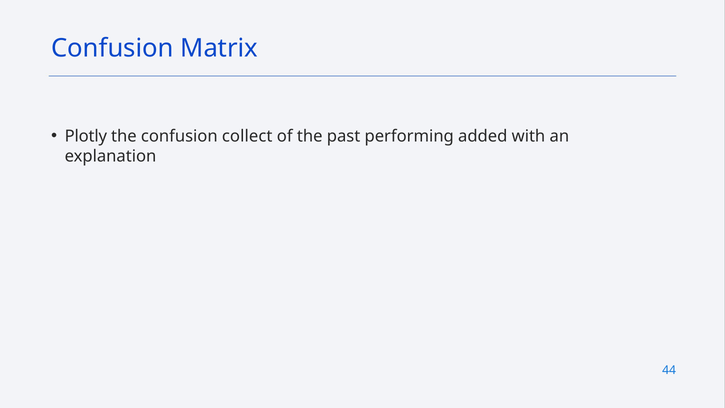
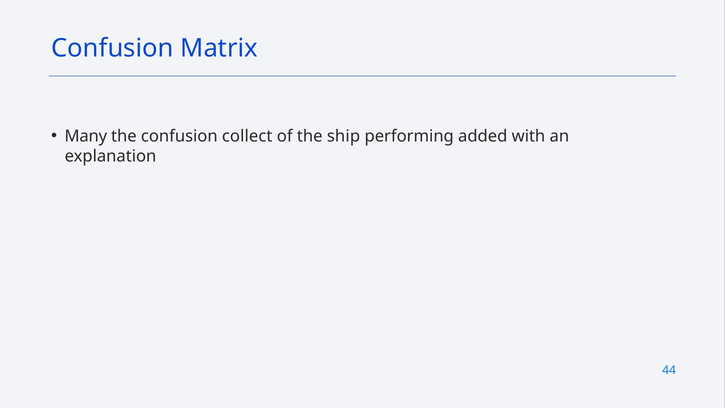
Plotly: Plotly -> Many
past: past -> ship
